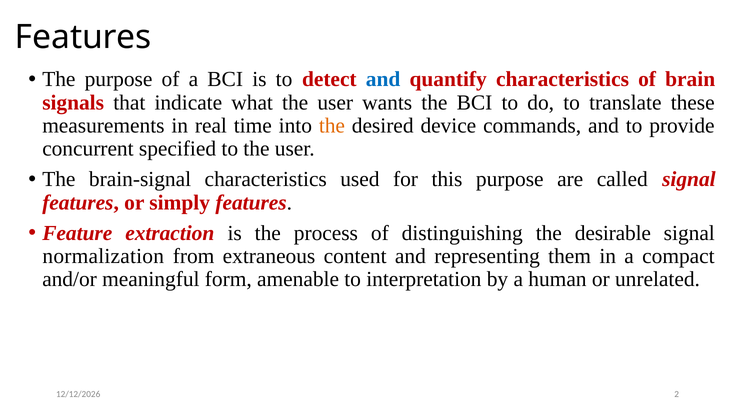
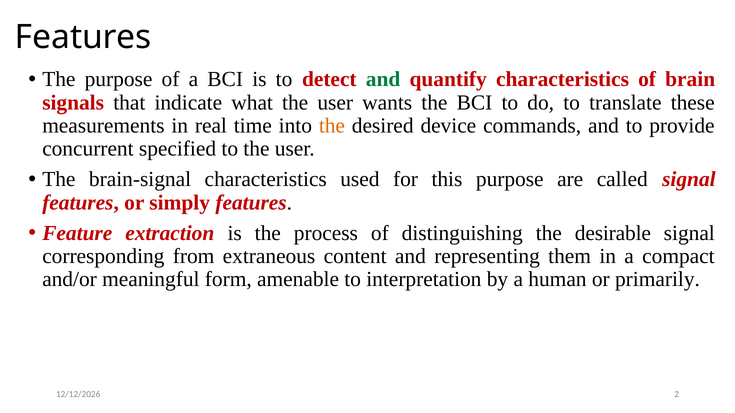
and at (383, 79) colour: blue -> green
normalization: normalization -> corresponding
unrelated: unrelated -> primarily
